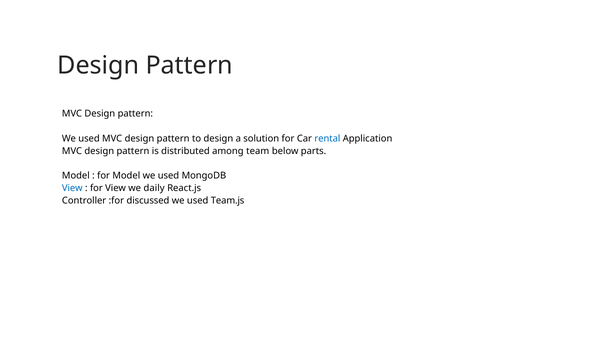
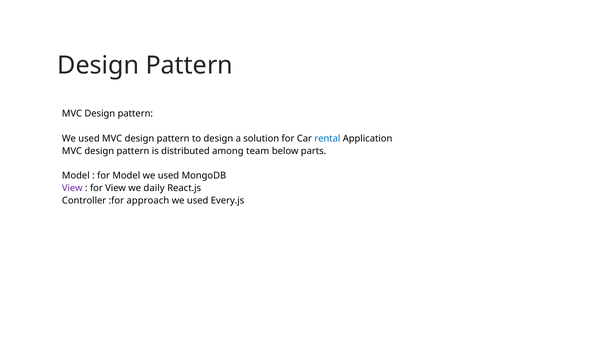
View at (72, 188) colour: blue -> purple
discussed: discussed -> approach
Team.js: Team.js -> Every.js
